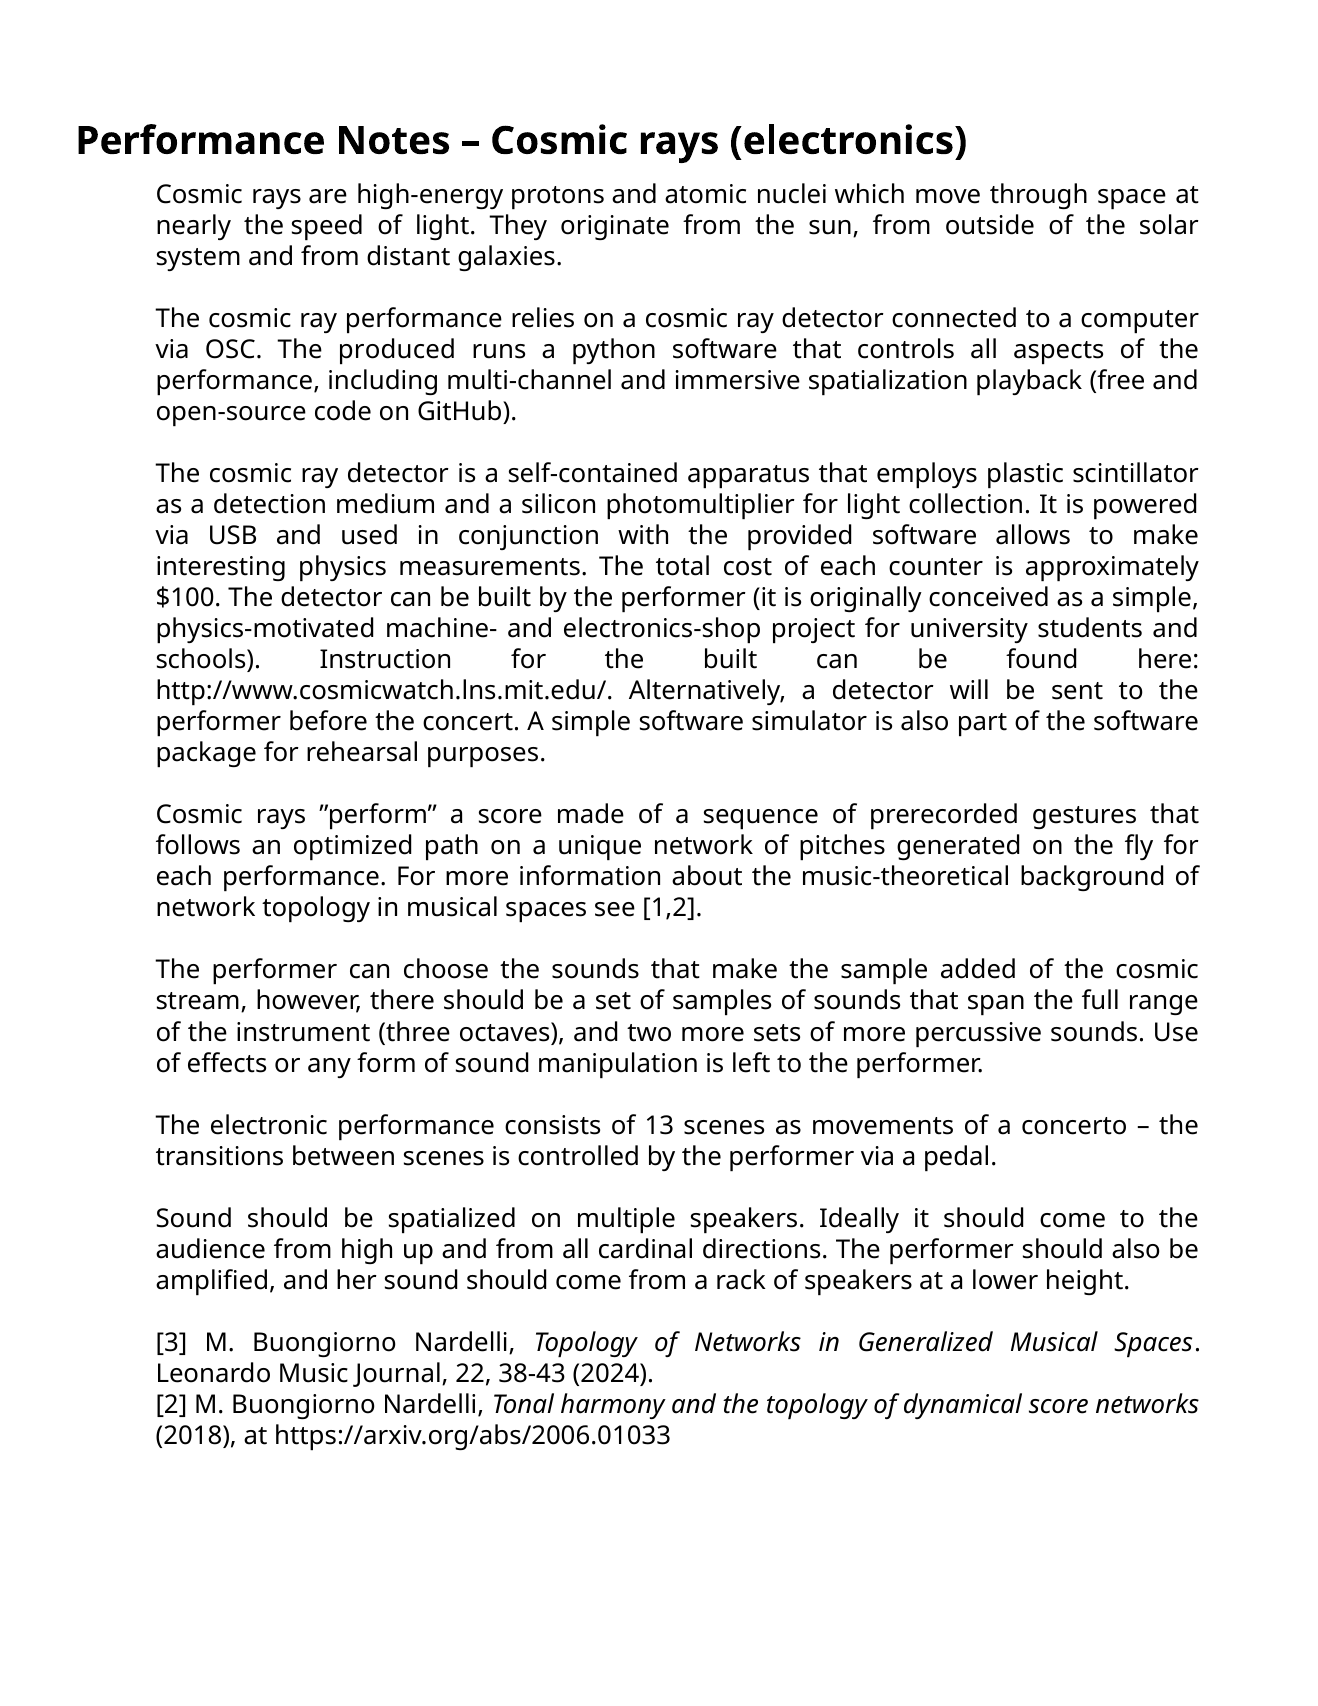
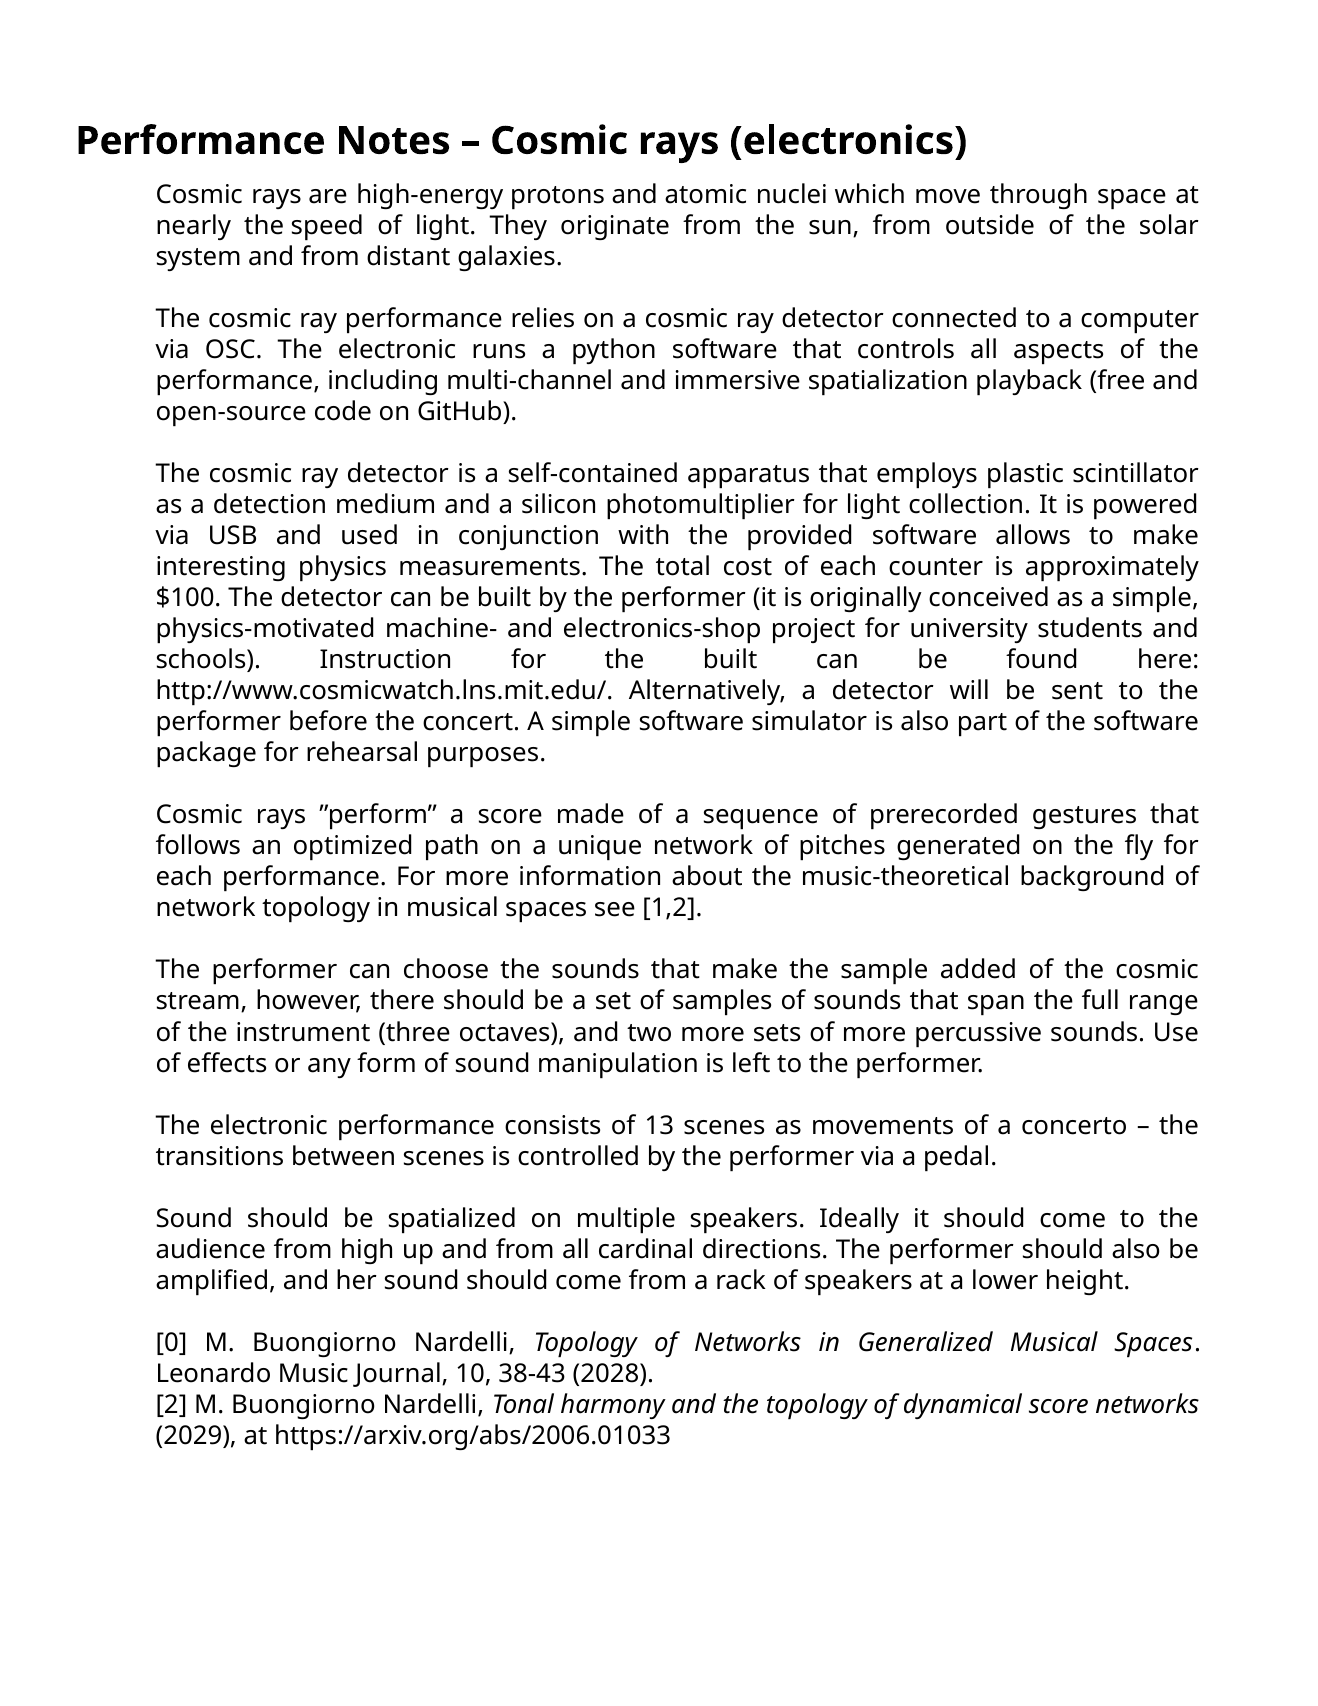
OSC The produced: produced -> electronic
3: 3 -> 0
22: 22 -> 10
2024: 2024 -> 2028
2018: 2018 -> 2029
